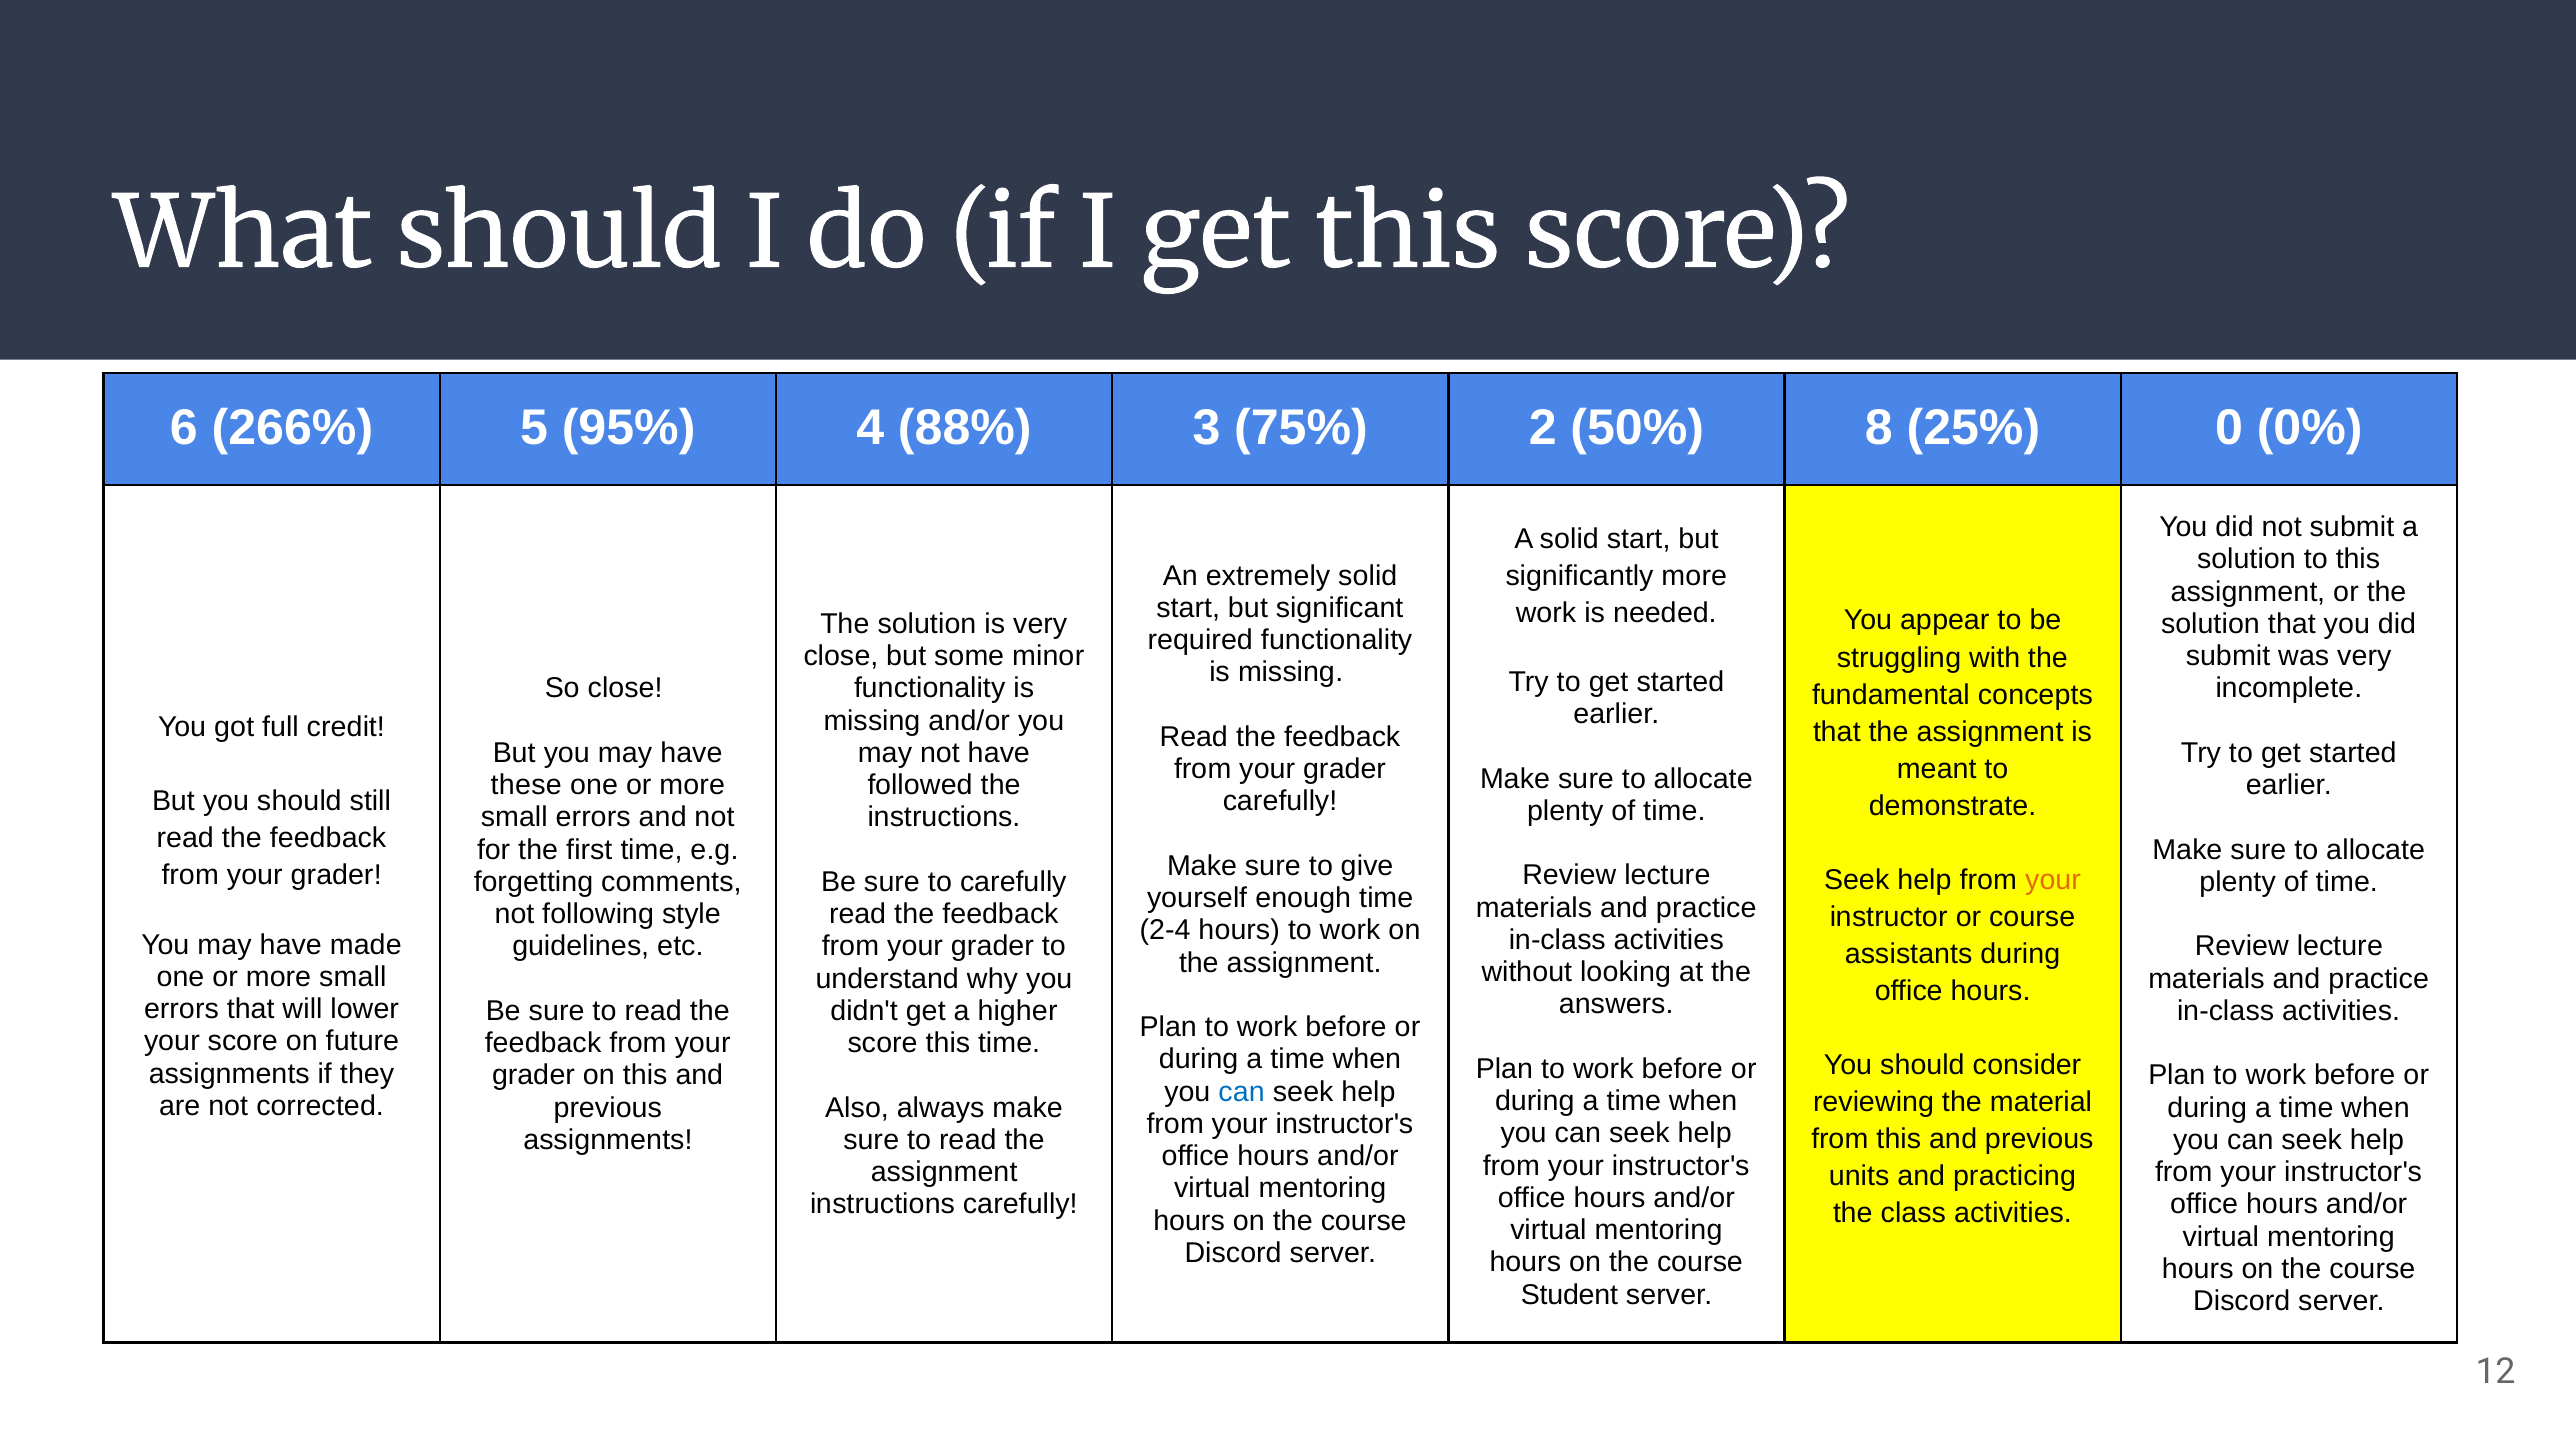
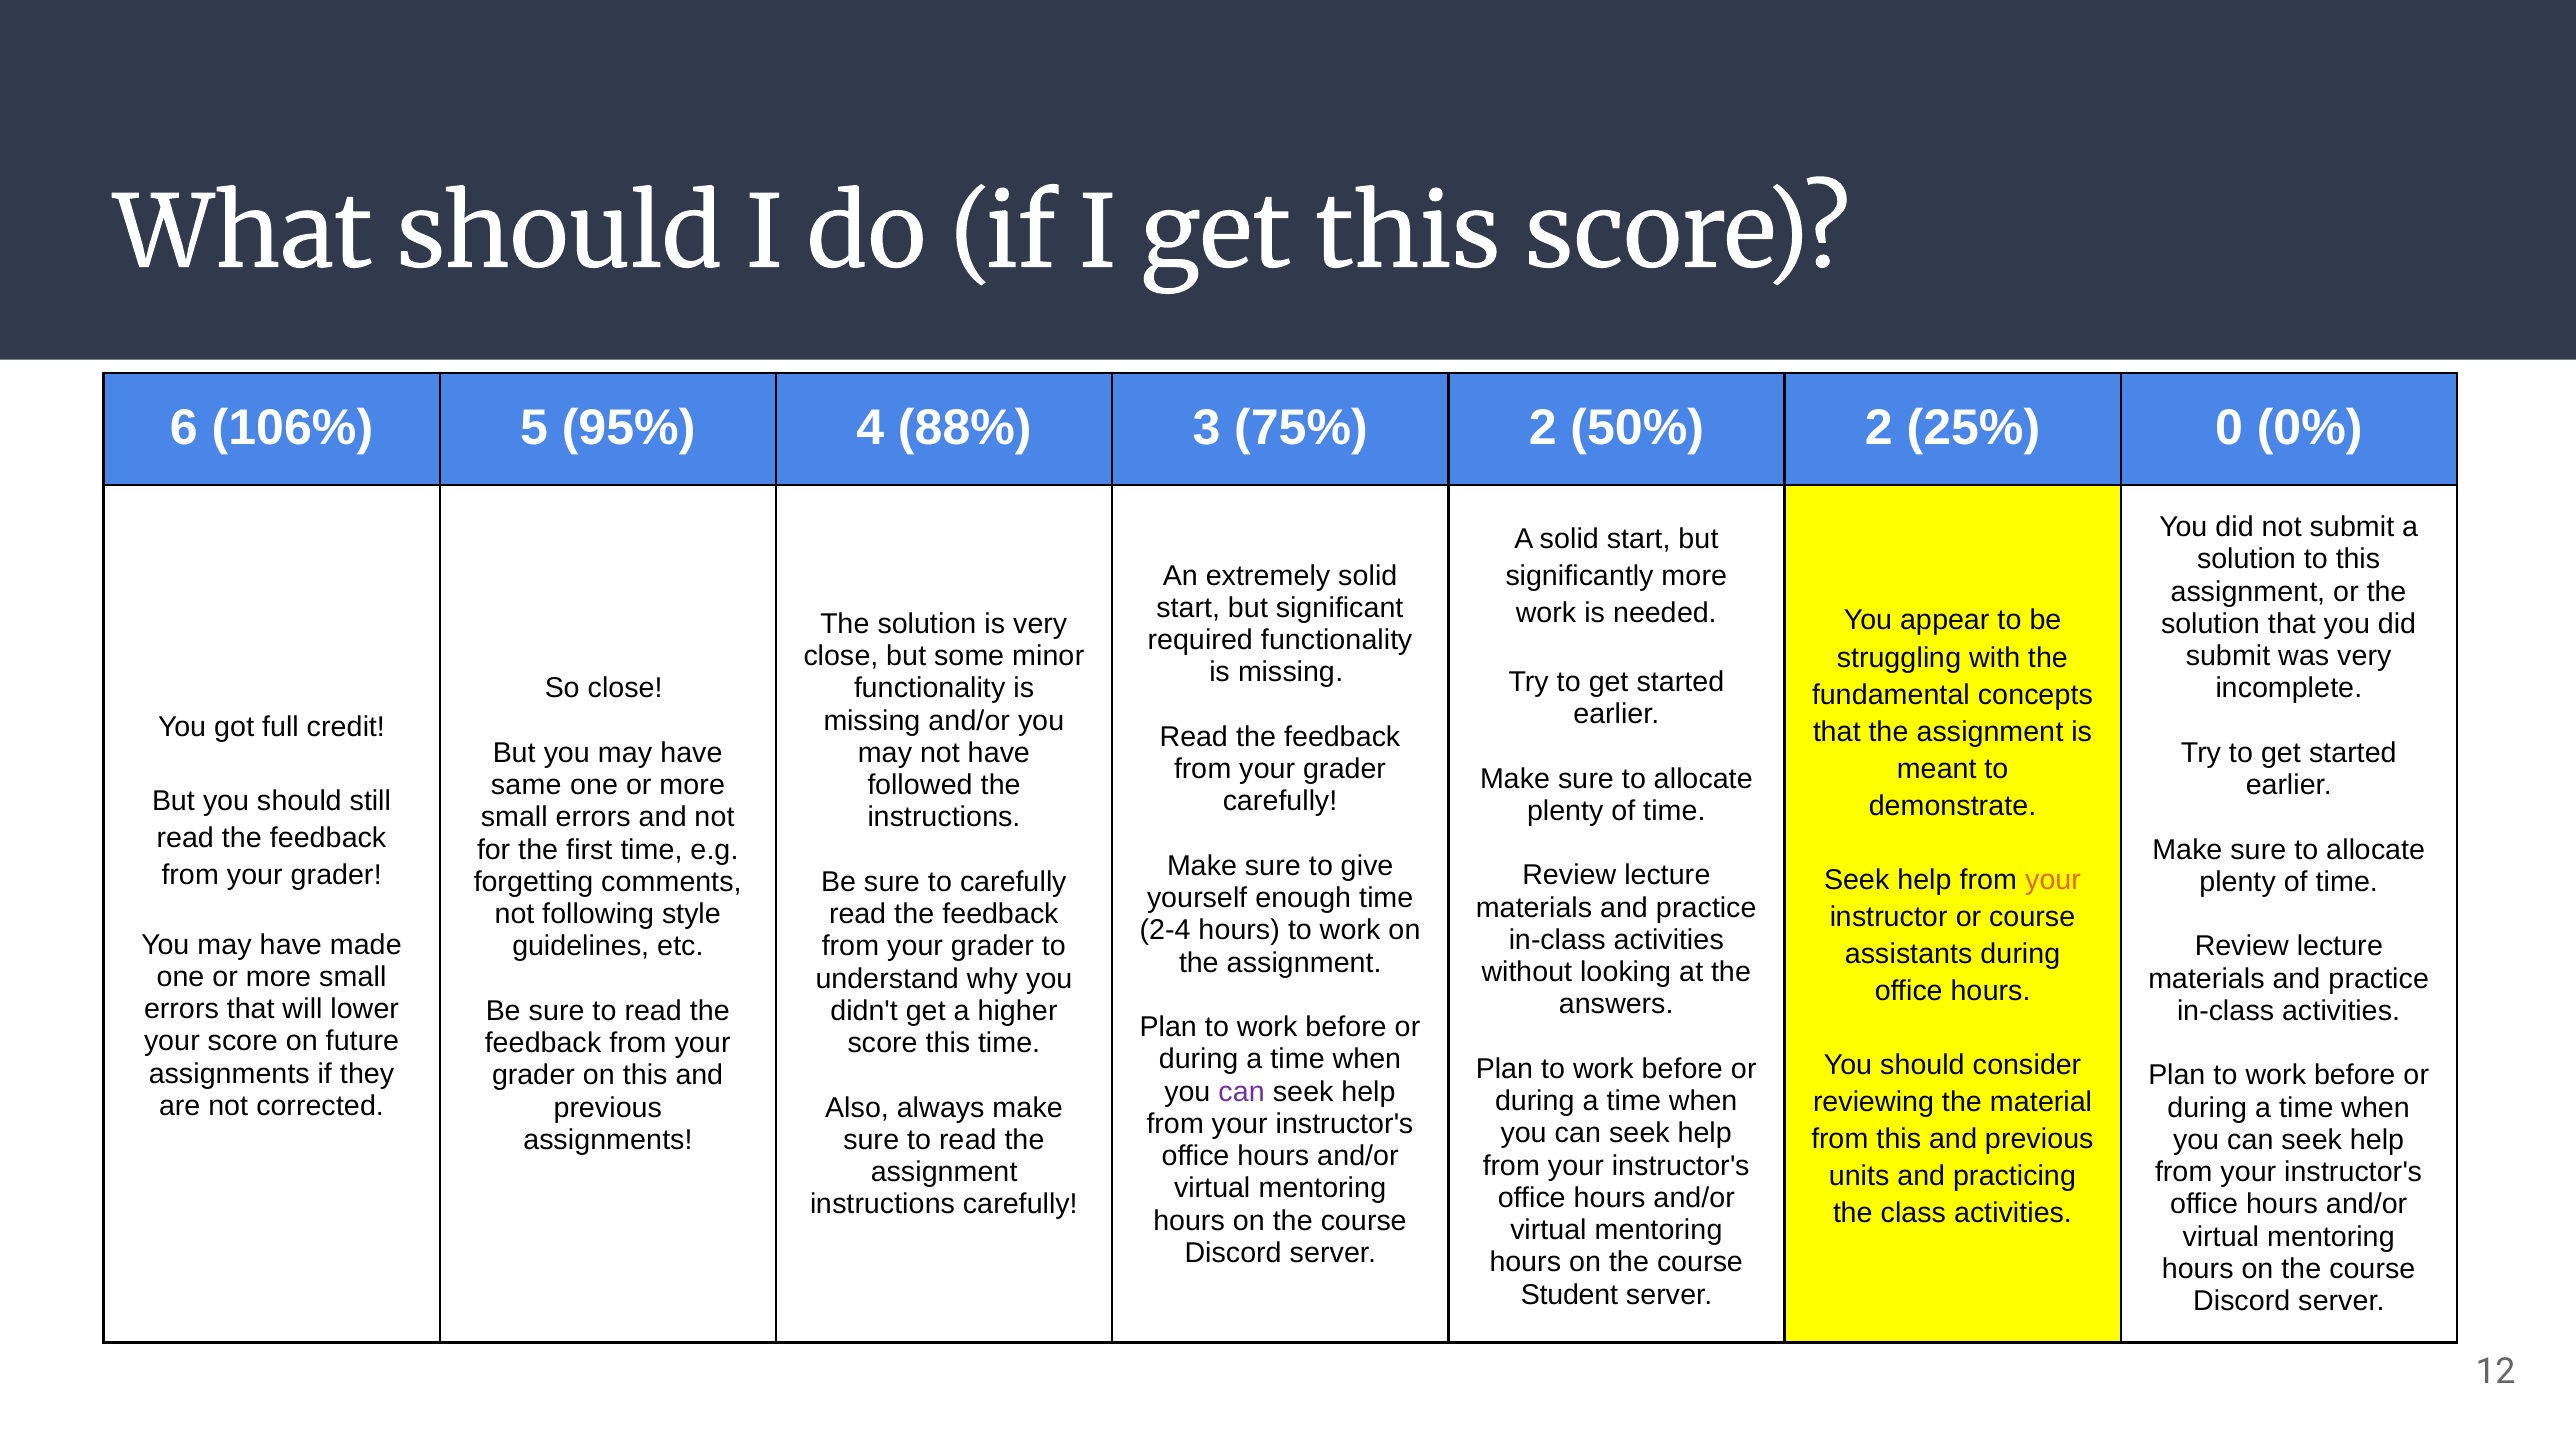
266%: 266% -> 106%
50% 8: 8 -> 2
these: these -> same
can at (1242, 1092) colour: blue -> purple
